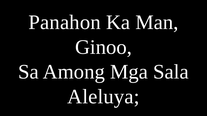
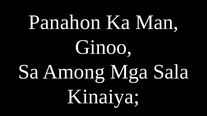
Aleluya: Aleluya -> Kinaiya
